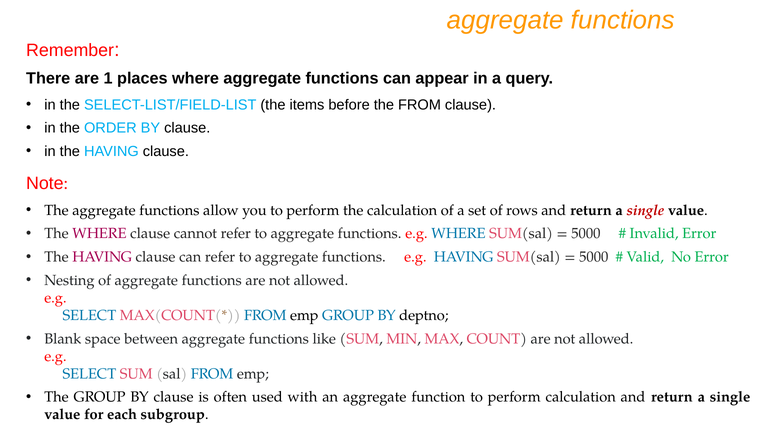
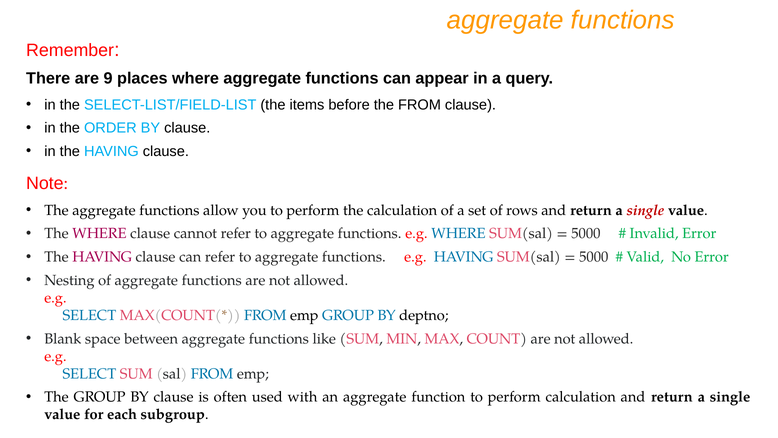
1: 1 -> 9
